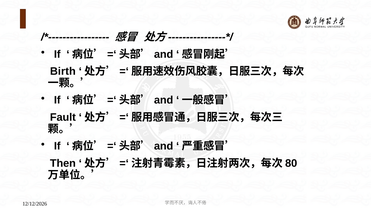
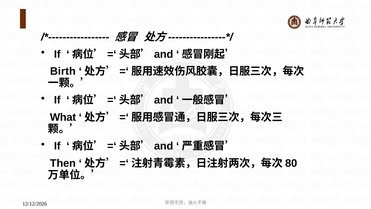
Fault: Fault -> What
